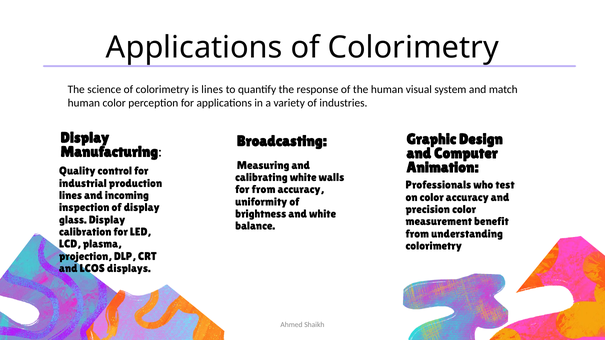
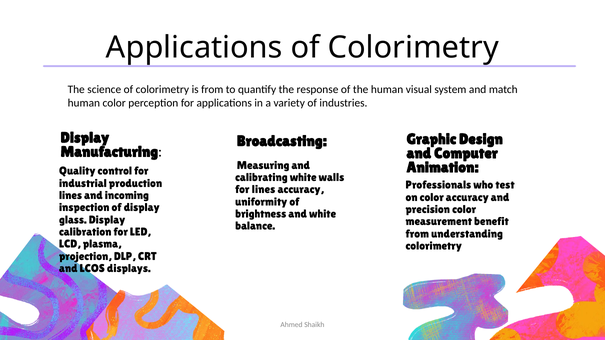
is lines: lines -> from
for from: from -> lines
